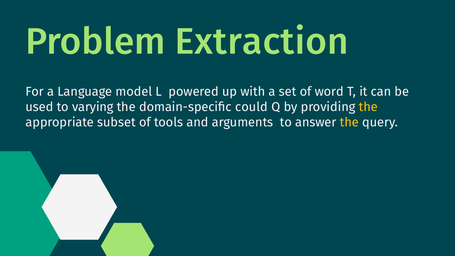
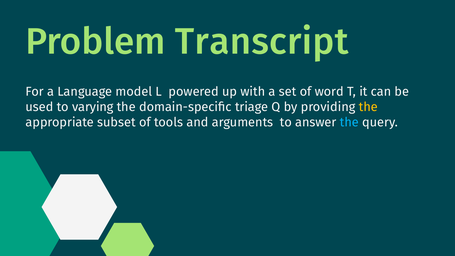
Extraction: Extraction -> Transcript
could: could -> triage
the at (349, 122) colour: yellow -> light blue
